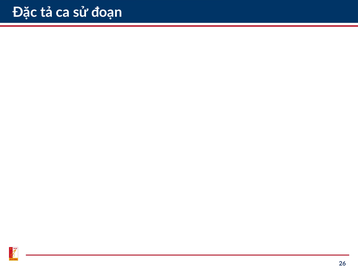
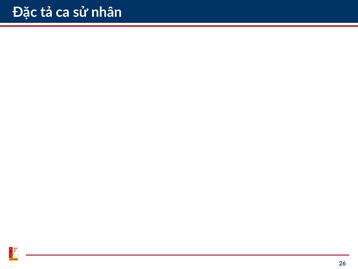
đoạn: đoạn -> nhân
